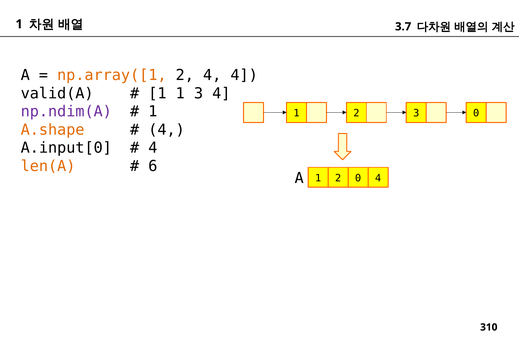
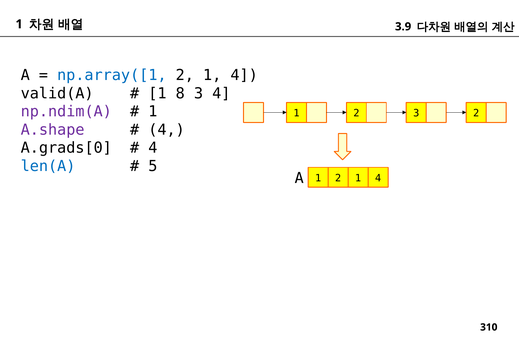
3.7: 3.7 -> 3.9
np.array([1 colour: orange -> blue
4 at (212, 75): 4 -> 1
1 1: 1 -> 8
3 0: 0 -> 2
A.shape colour: orange -> purple
A.input[0: A.input[0 -> A.grads[0
len(A colour: orange -> blue
6: 6 -> 5
1 2 0: 0 -> 1
